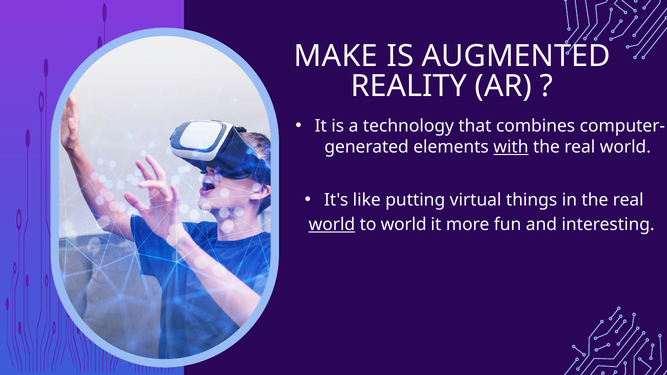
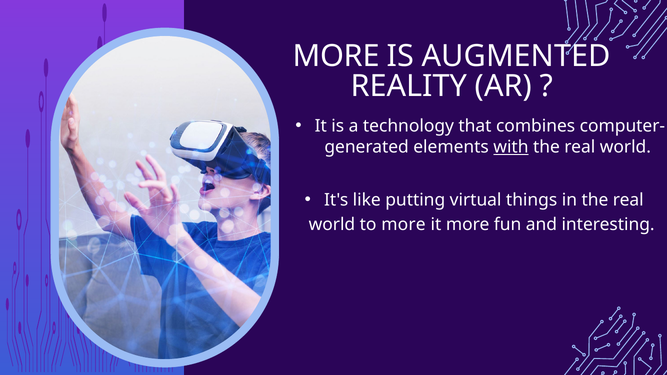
MAKE at (336, 56): MAKE -> MORE
world at (332, 225) underline: present -> none
to world: world -> more
